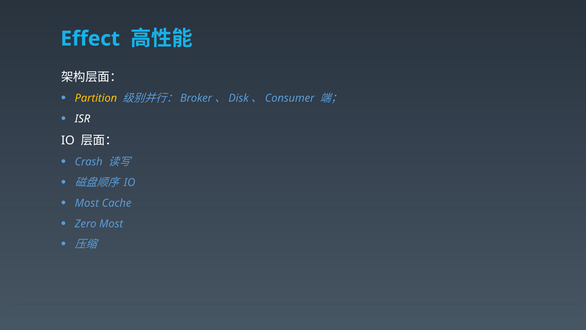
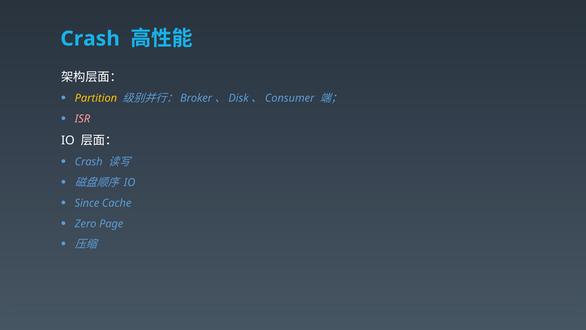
Effect at (90, 39): Effect -> Crash
ISR colour: white -> pink
Most at (87, 203): Most -> Since
Zero Most: Most -> Page
